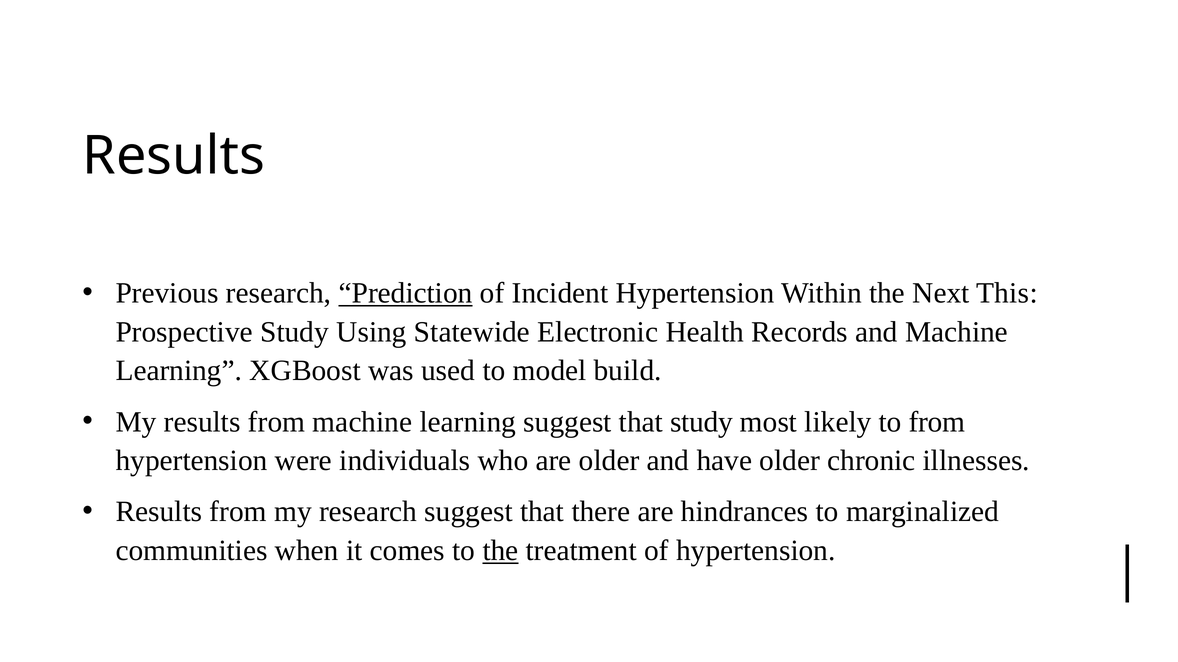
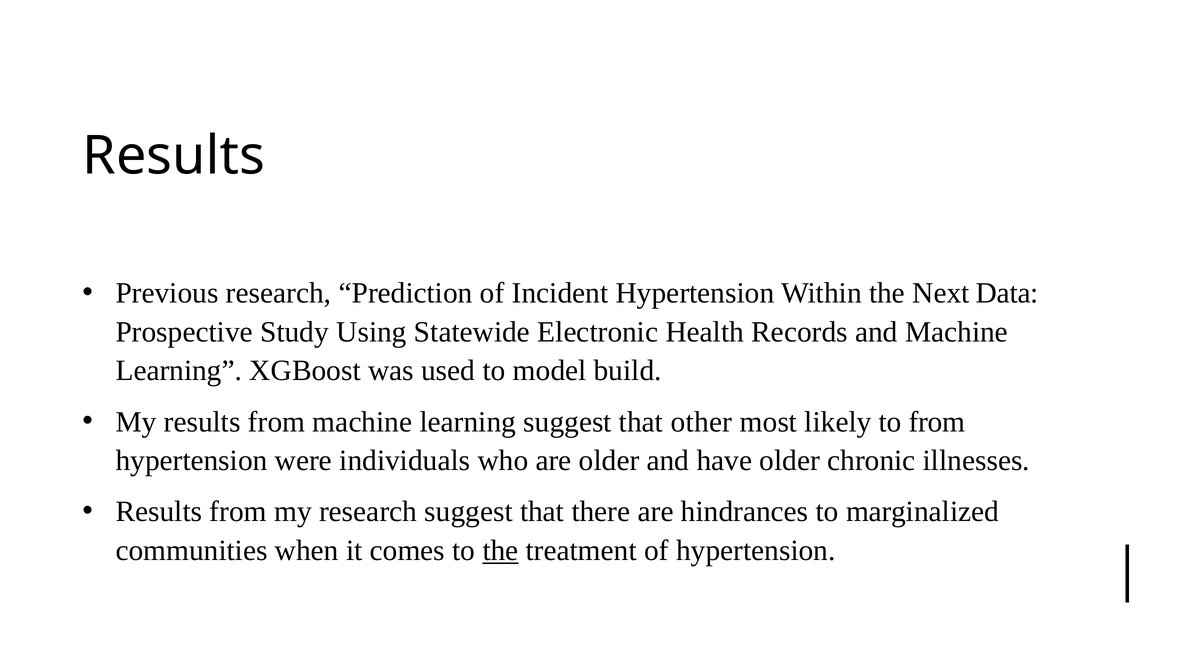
Prediction underline: present -> none
This: This -> Data
that study: study -> other
